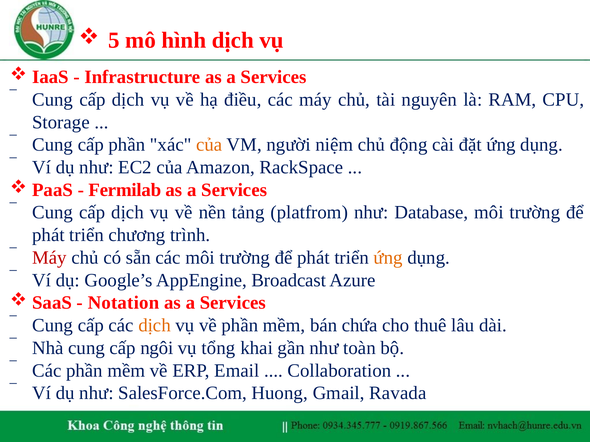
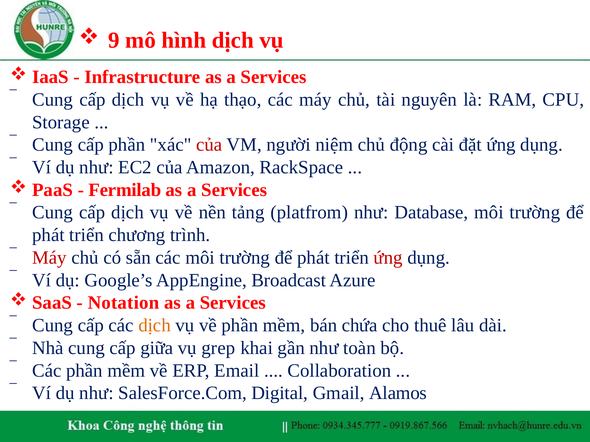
5: 5 -> 9
điều: điều -> thạo
của at (209, 145) colour: orange -> red
ứng at (388, 258) colour: orange -> red
ngôi: ngôi -> giữa
tổng: tổng -> grep
Huong: Huong -> Digital
Ravada: Ravada -> Alamos
